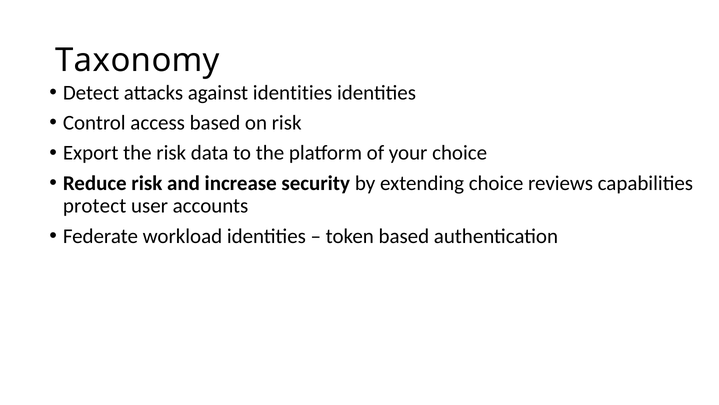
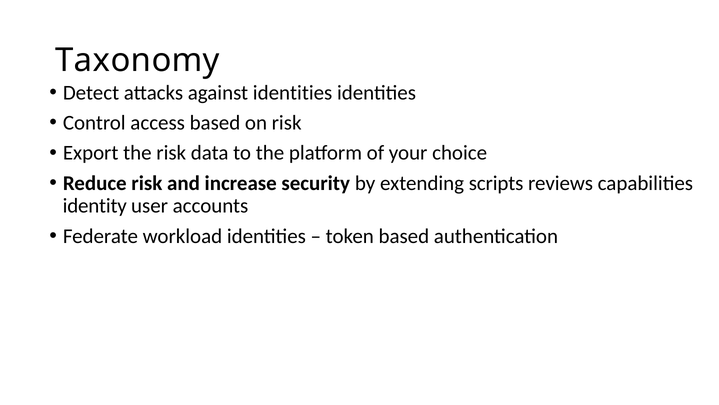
extending choice: choice -> scripts
protect: protect -> identity
